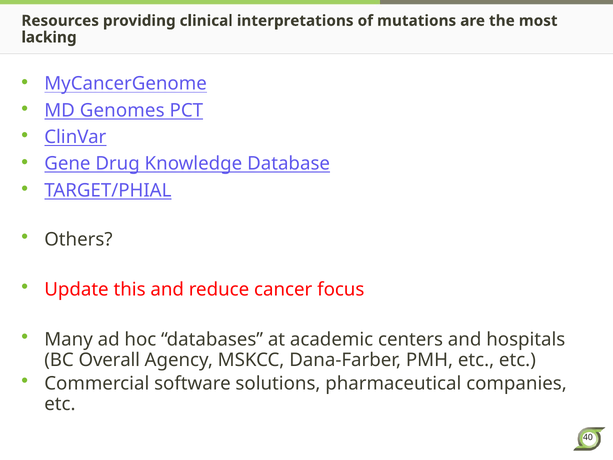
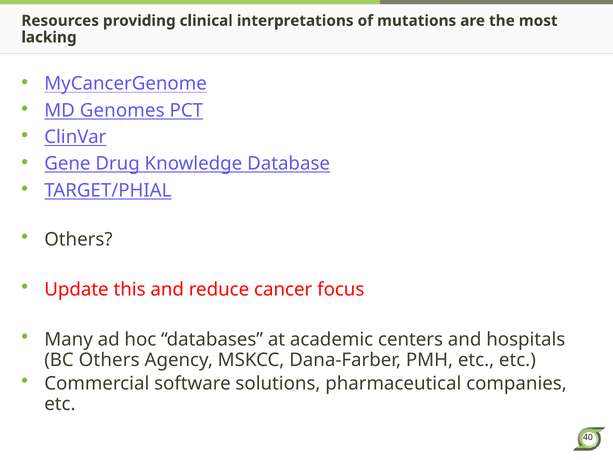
BC Overall: Overall -> Others
